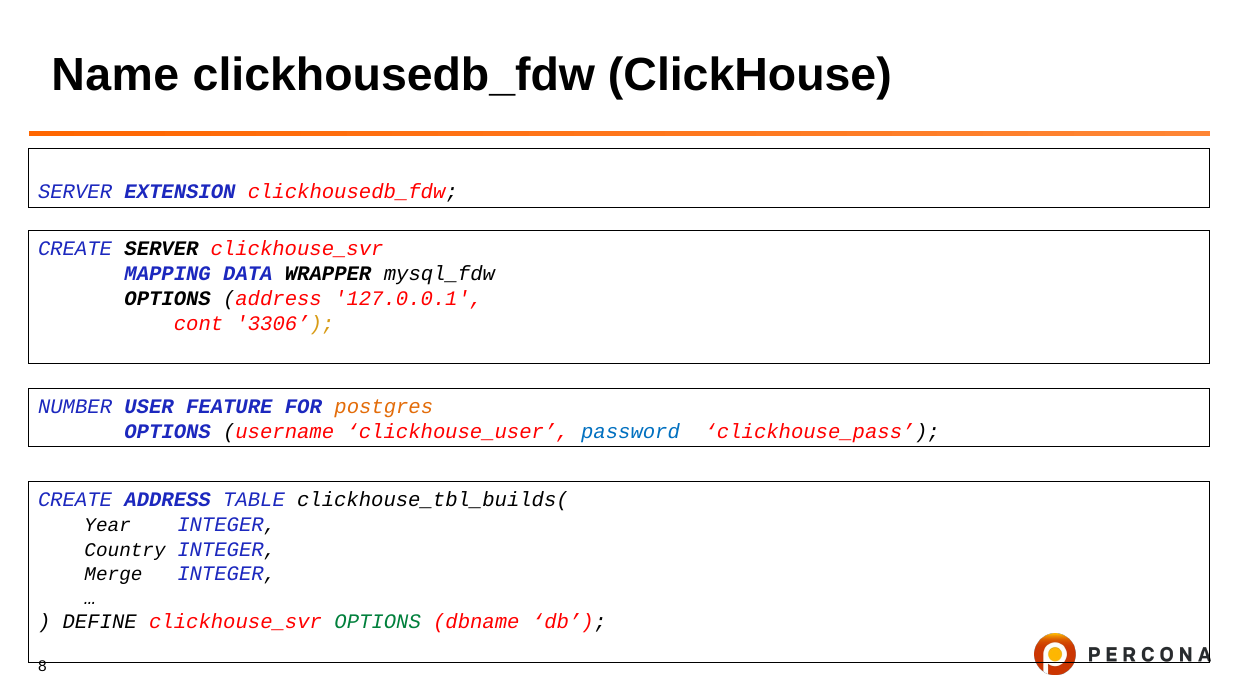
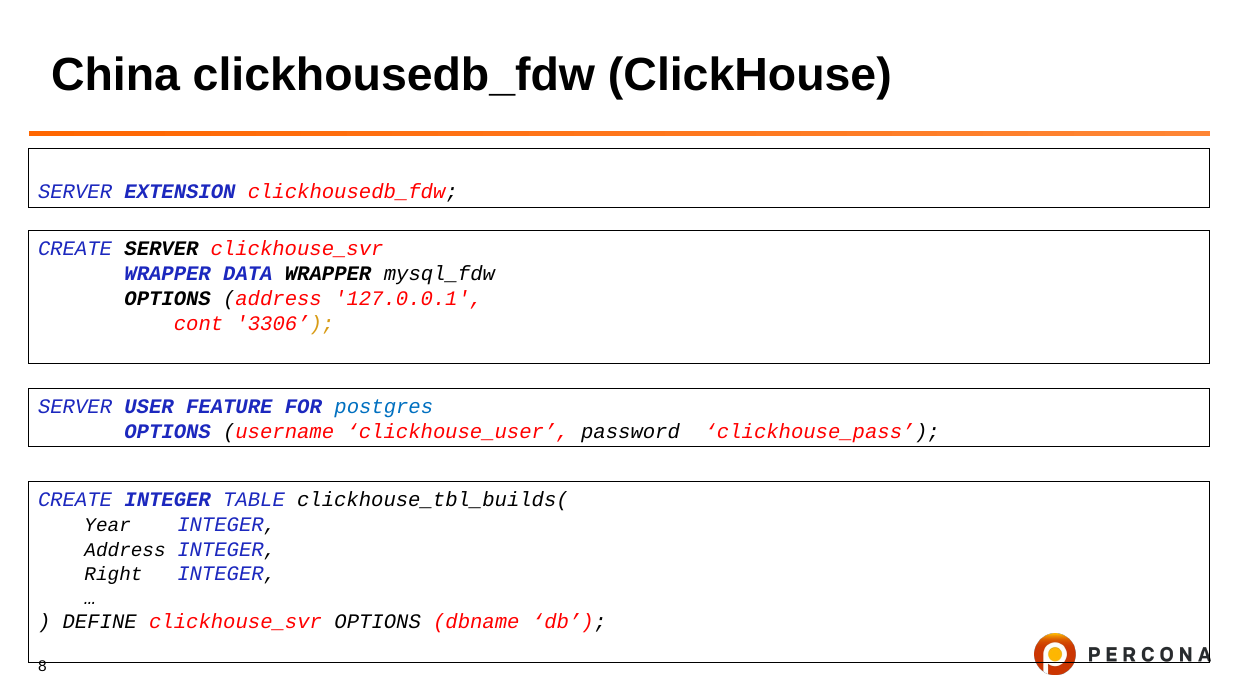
Name: Name -> China
MAPPING at (168, 274): MAPPING -> WRAPPER
NUMBER at (75, 407): NUMBER -> SERVER
postgres colour: orange -> blue
password colour: blue -> black
CREATE ADDRESS: ADDRESS -> INTEGER
Country at (125, 550): Country -> Address
Merge: Merge -> Right
OPTIONS at (378, 622) colour: green -> black
